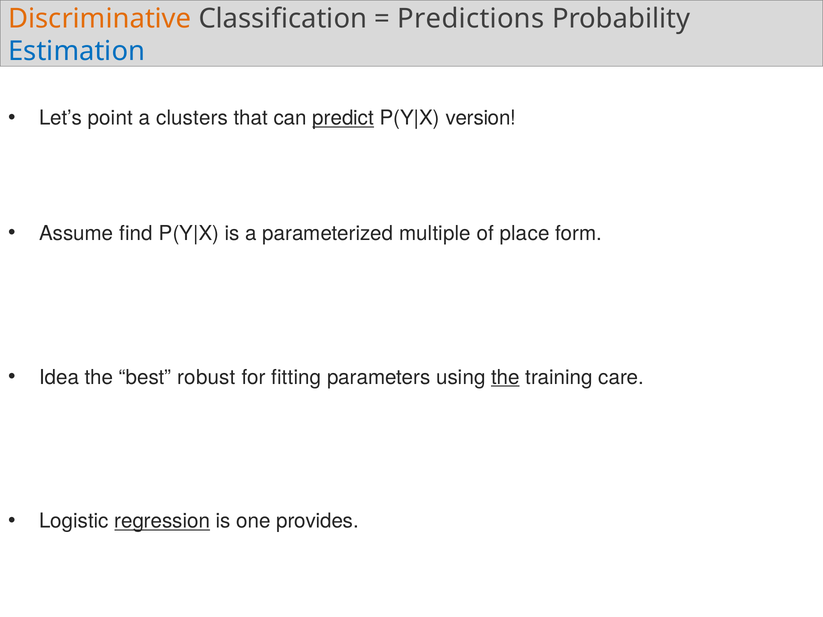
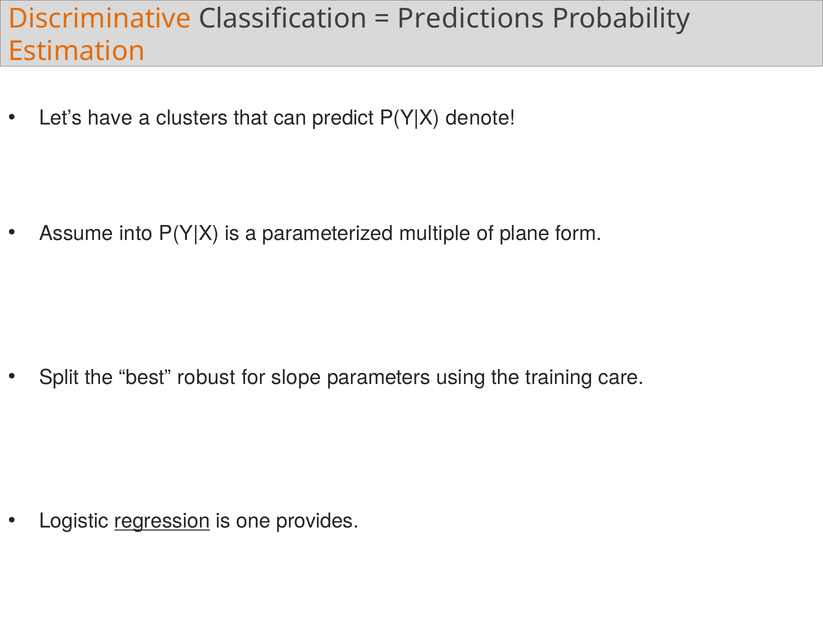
Estimation colour: blue -> orange
point: point -> have
predict underline: present -> none
version: version -> denote
find: find -> into
place: place -> plane
Idea: Idea -> Split
fitting: fitting -> slope
the at (505, 377) underline: present -> none
